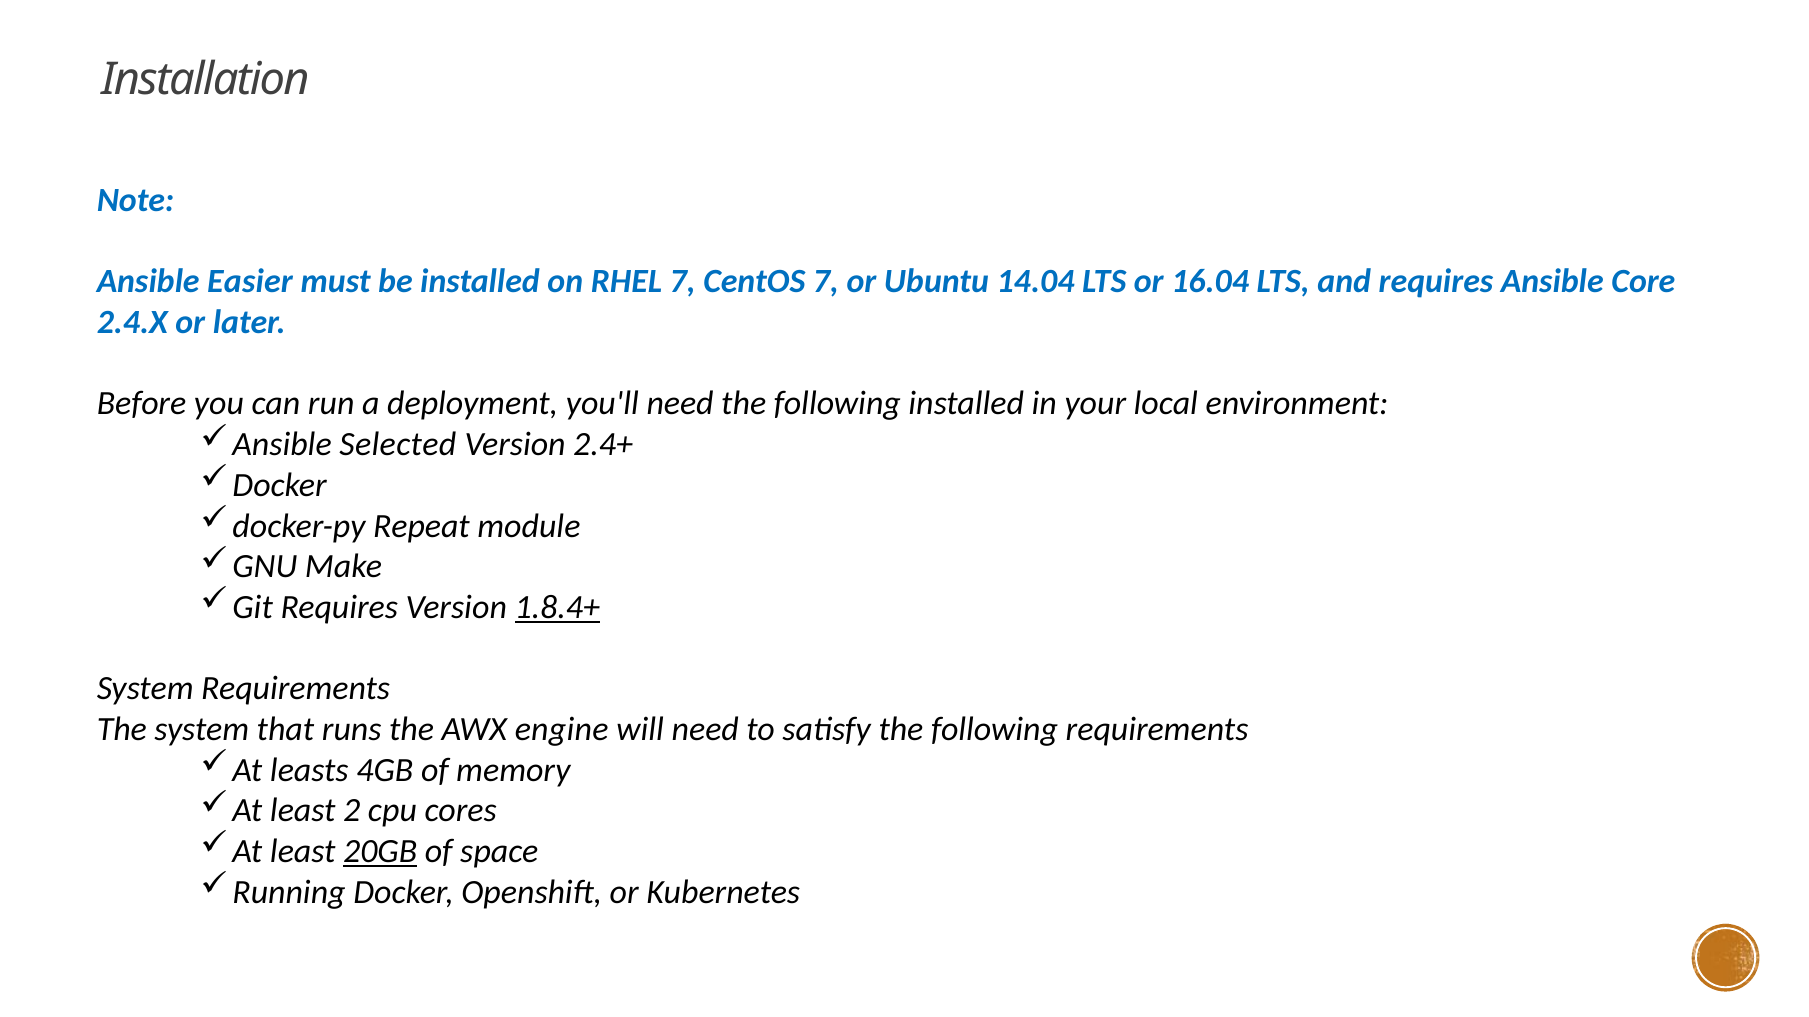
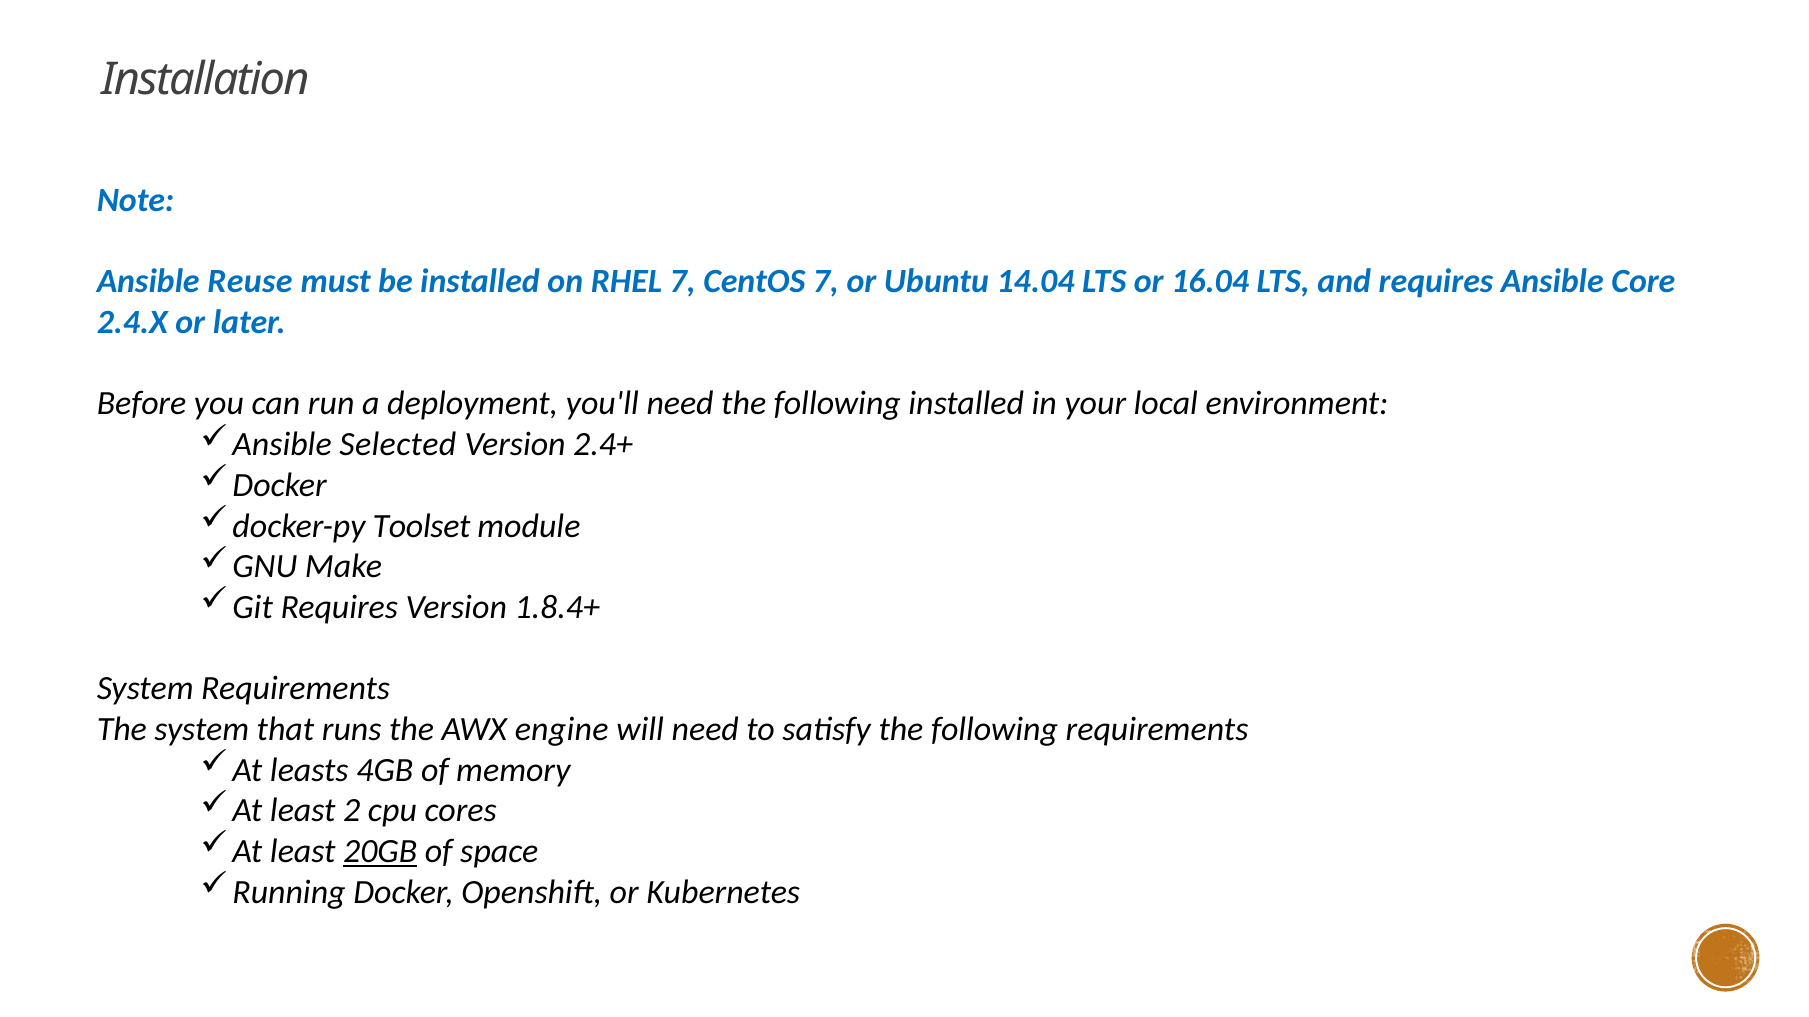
Easier: Easier -> Reuse
Repeat: Repeat -> Toolset
1.8.4+ underline: present -> none
